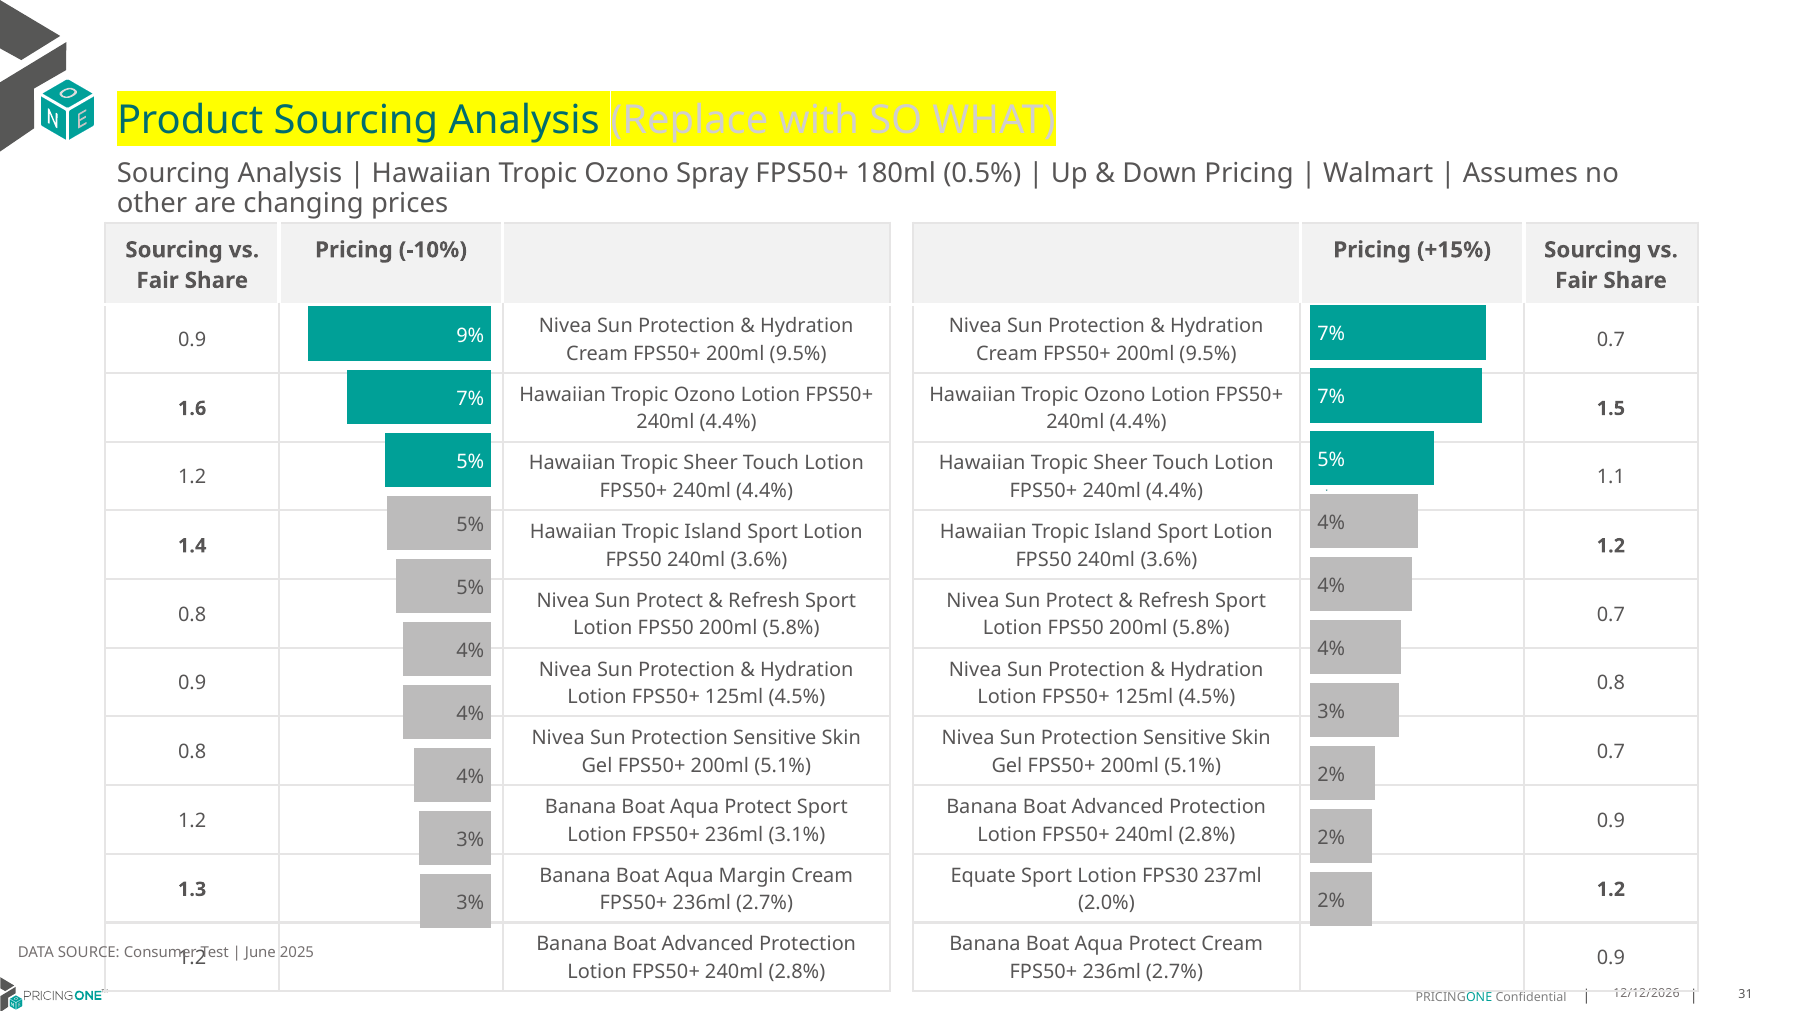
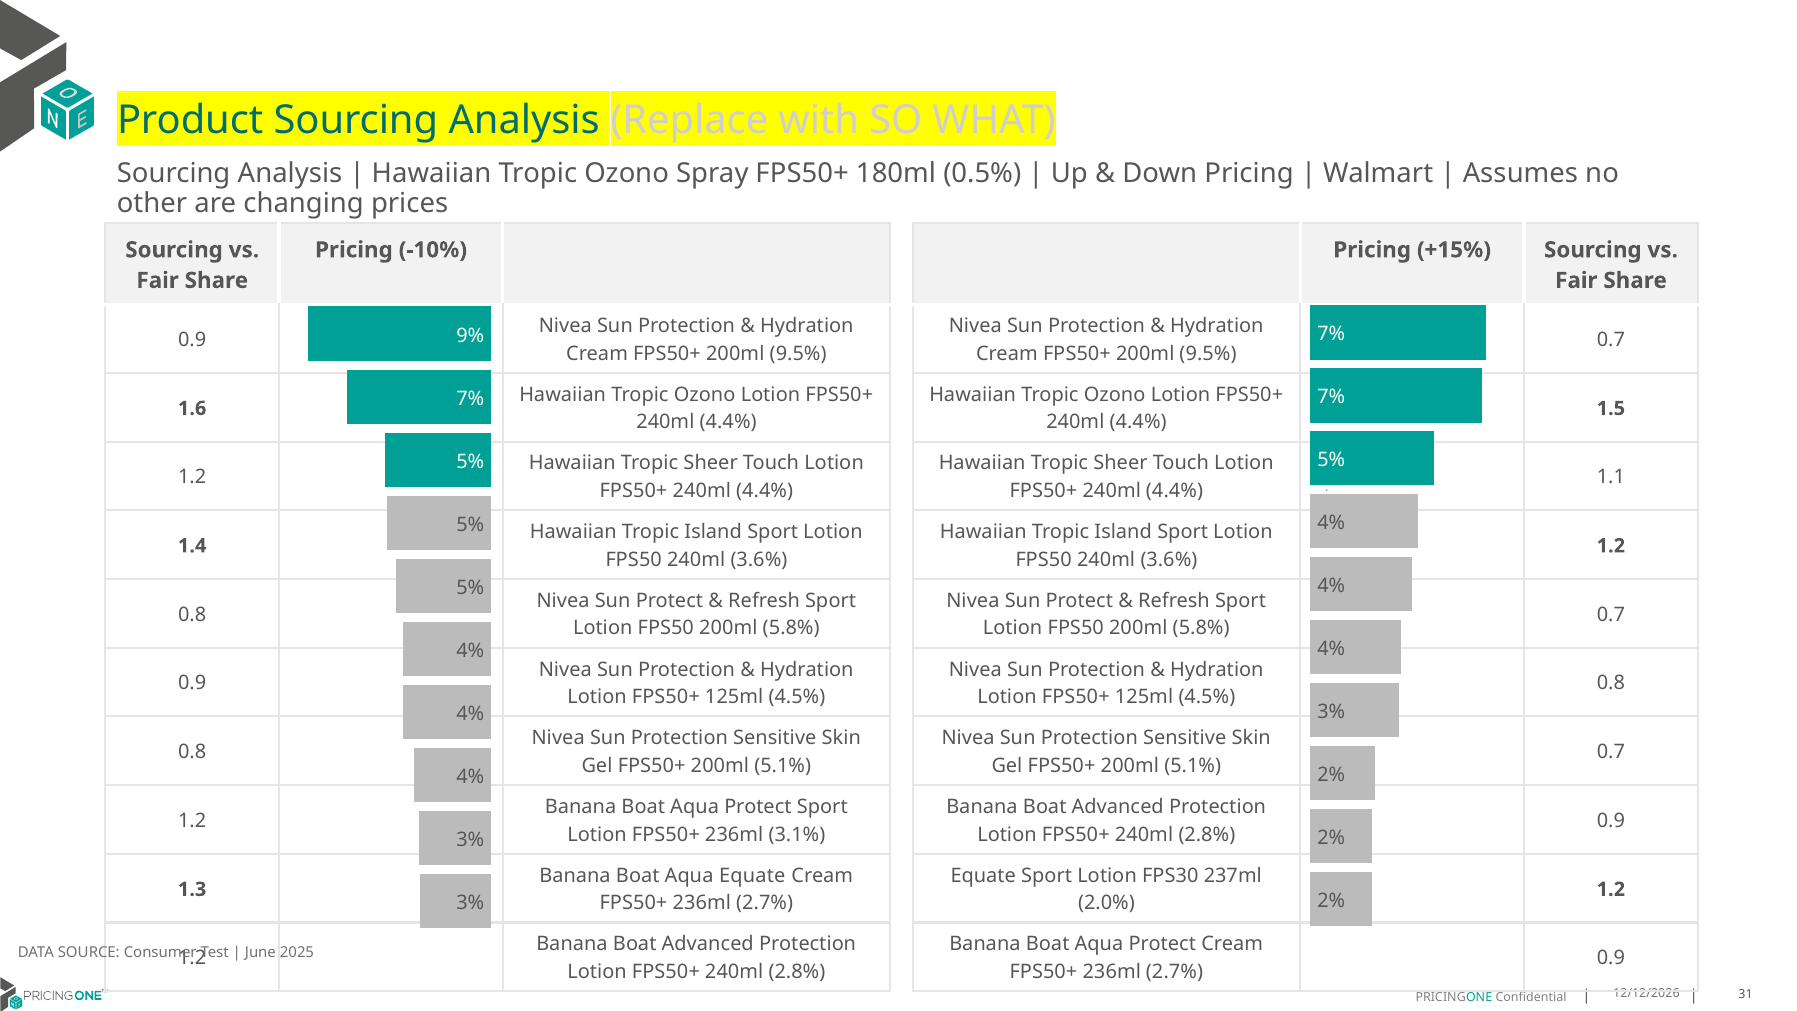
Aqua Margin: Margin -> Equate
